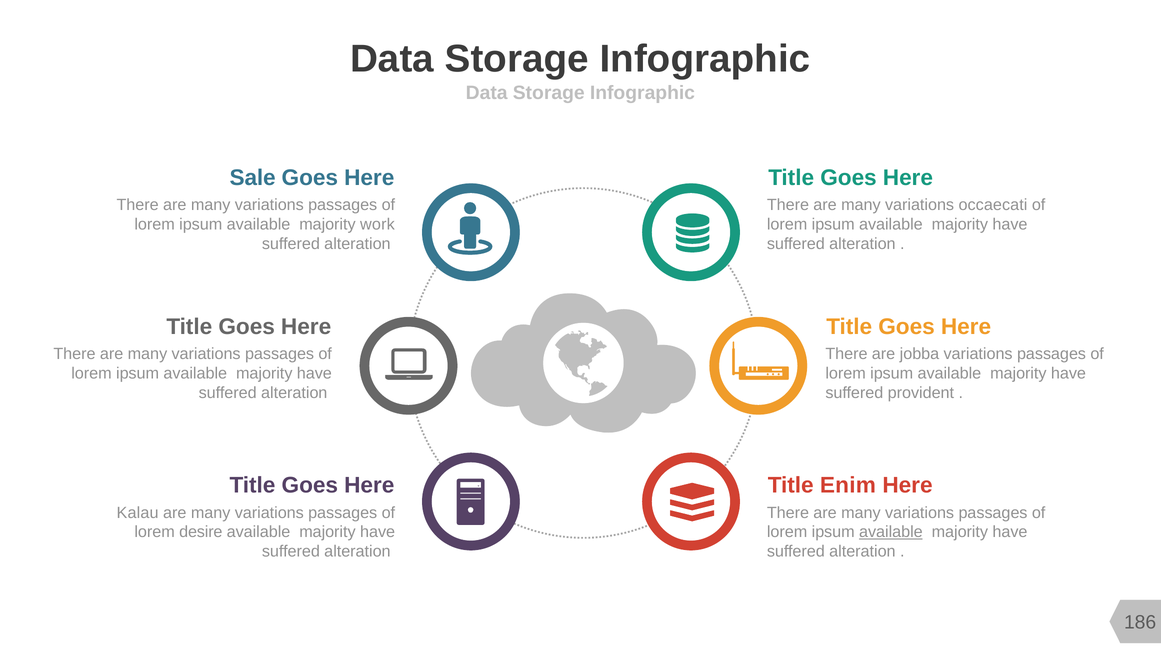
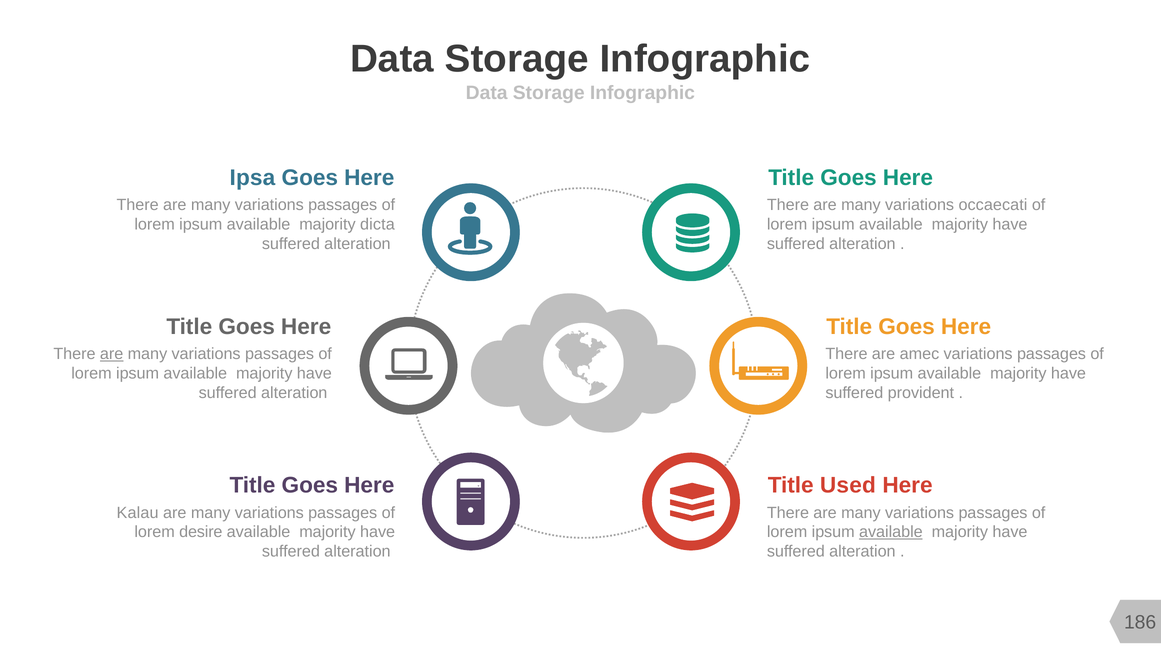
Sale: Sale -> Ipsa
work: work -> dicta
are at (112, 354) underline: none -> present
jobba: jobba -> amec
Enim: Enim -> Used
